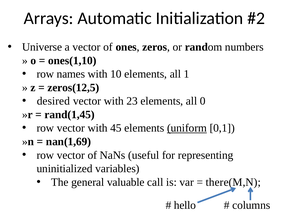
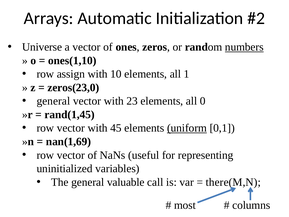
numbers underline: none -> present
names: names -> assign
zeros(12,5: zeros(12,5 -> zeros(23,0
desired at (53, 101): desired -> general
hello: hello -> most
